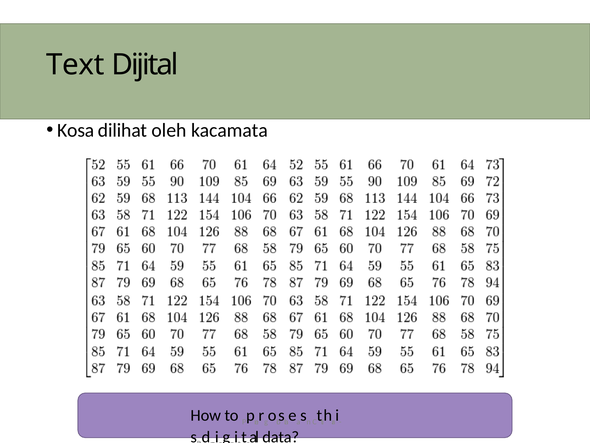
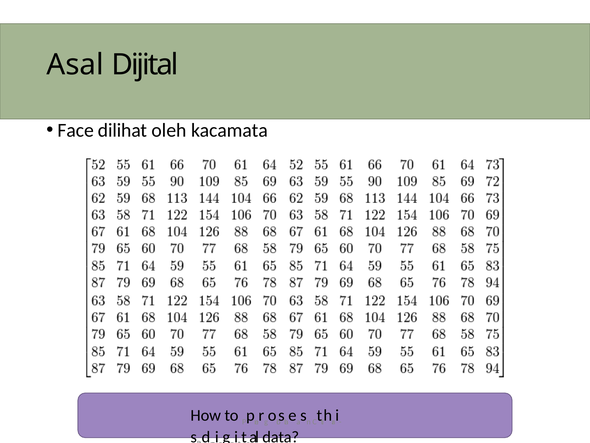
Text: Text -> Asal
Kosa: Kosa -> Face
